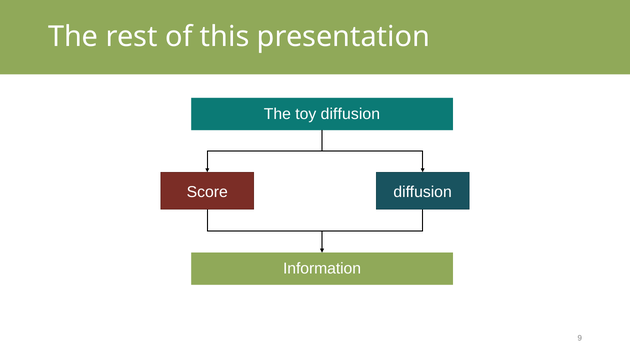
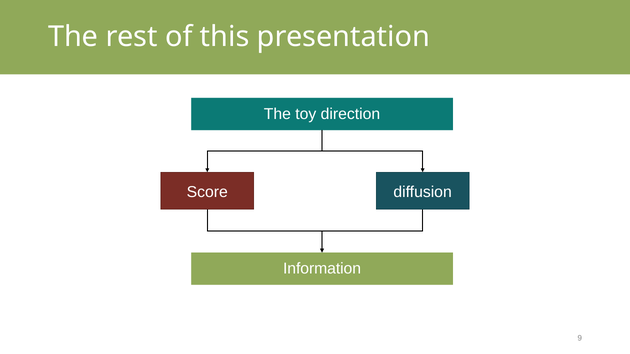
toy diffusion: diffusion -> direction
